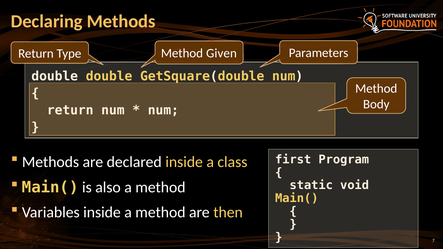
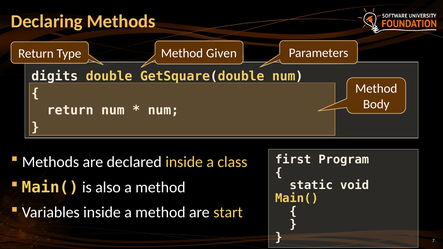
double at (55, 76): double -> digits
then: then -> start
